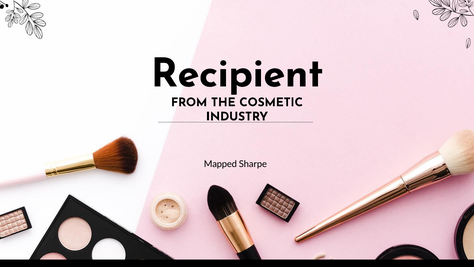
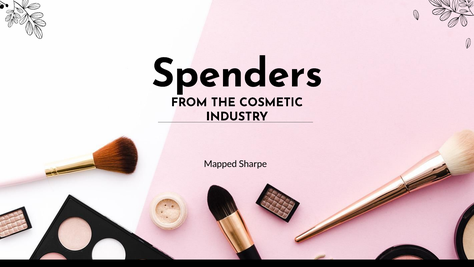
Recipient: Recipient -> Spenders
